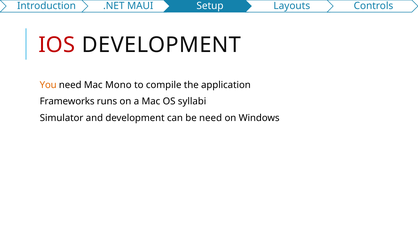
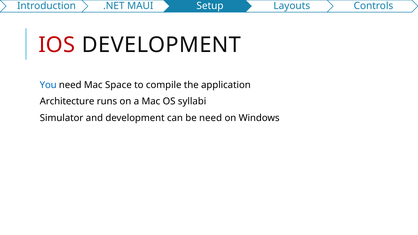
You colour: orange -> blue
Mono: Mono -> Space
Frameworks: Frameworks -> Architecture
